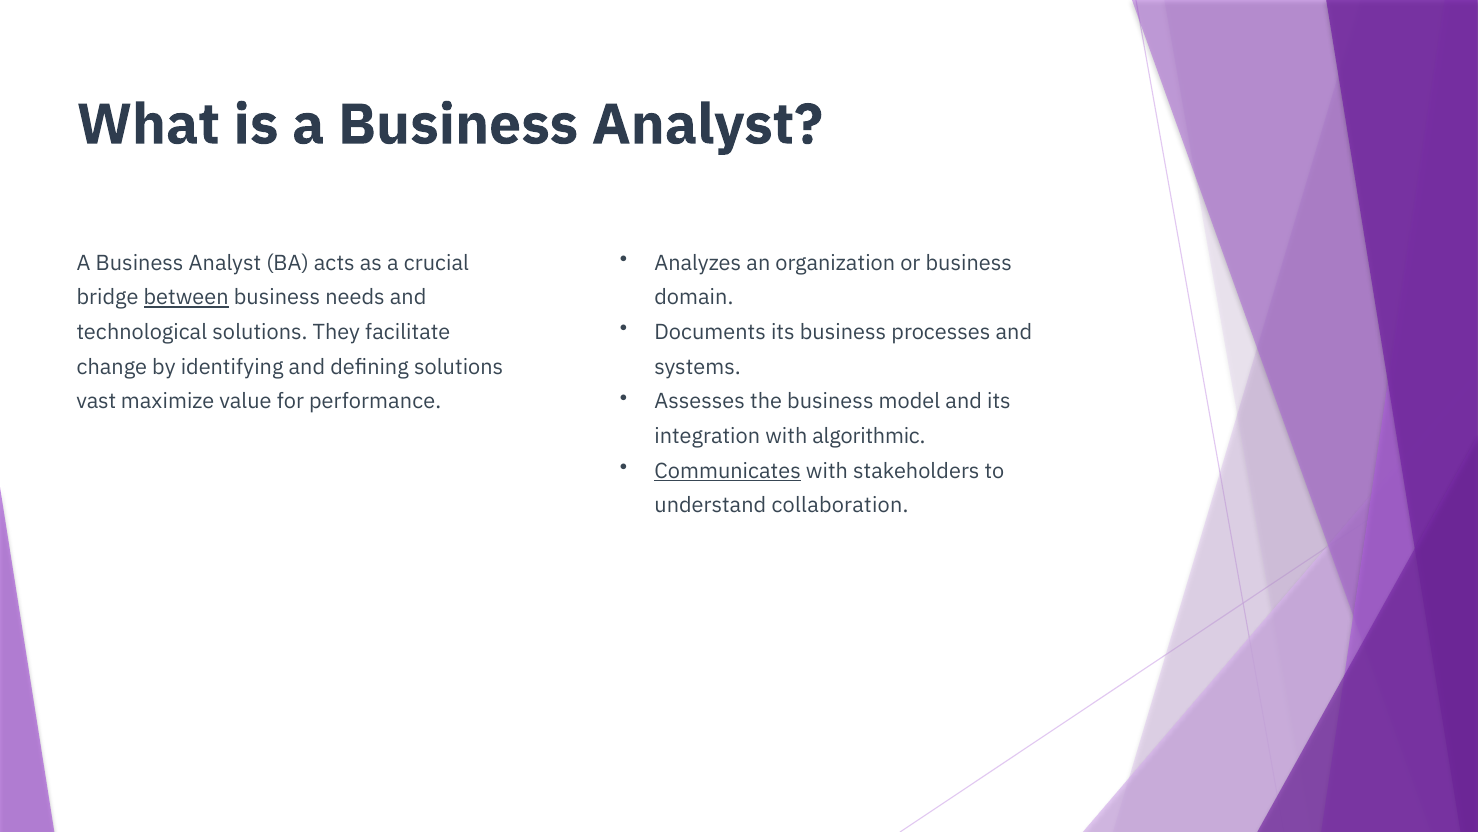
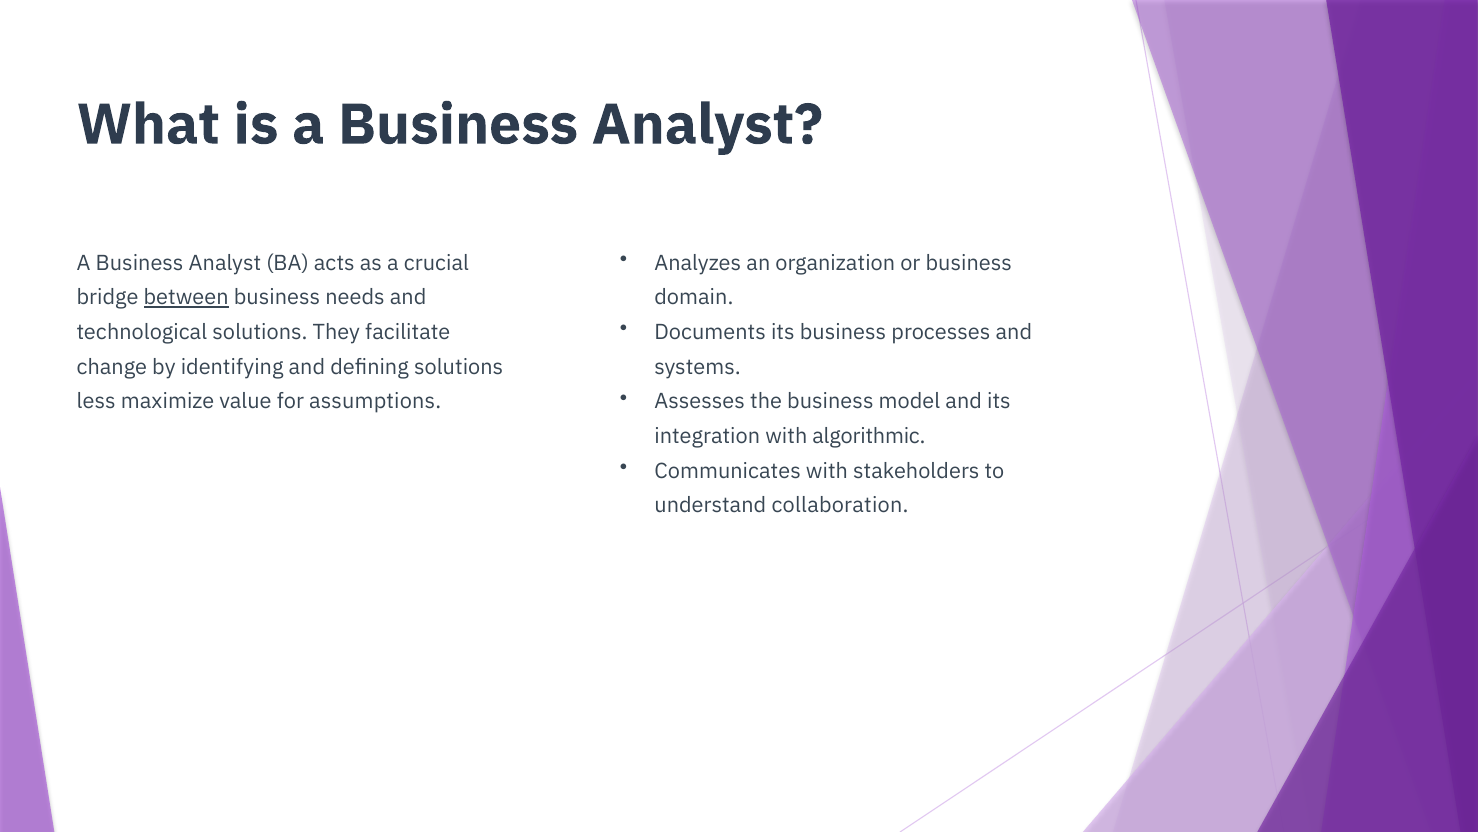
vast: vast -> less
performance: performance -> assumptions
Communicates underline: present -> none
